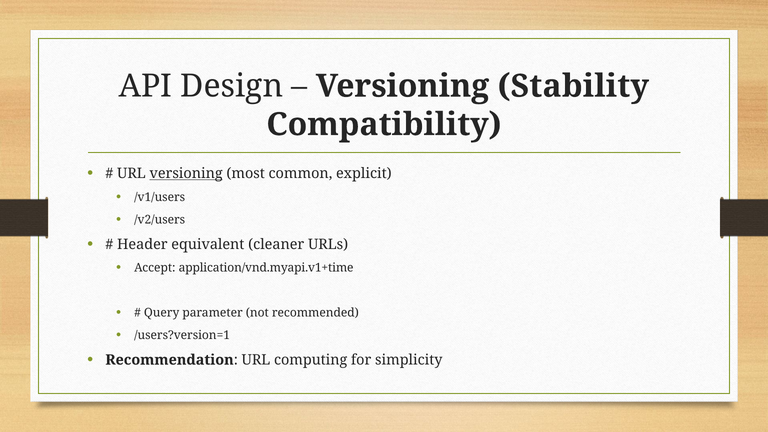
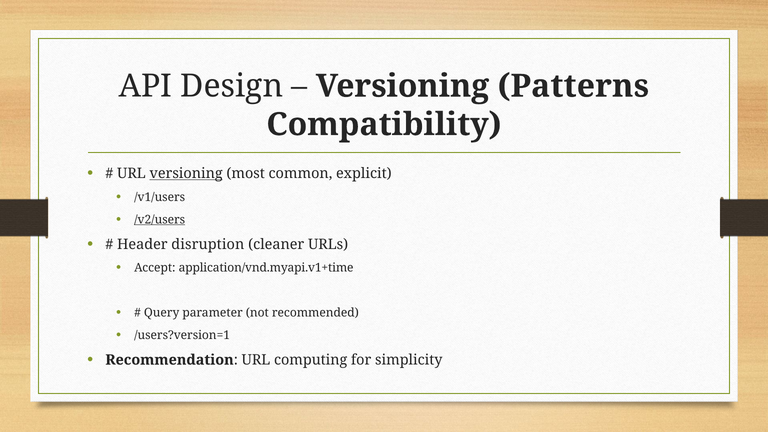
Stability: Stability -> Patterns
/v2/users underline: none -> present
equivalent: equivalent -> disruption
